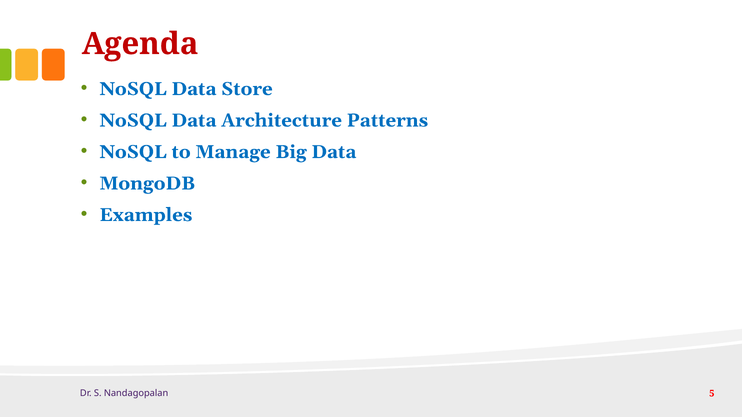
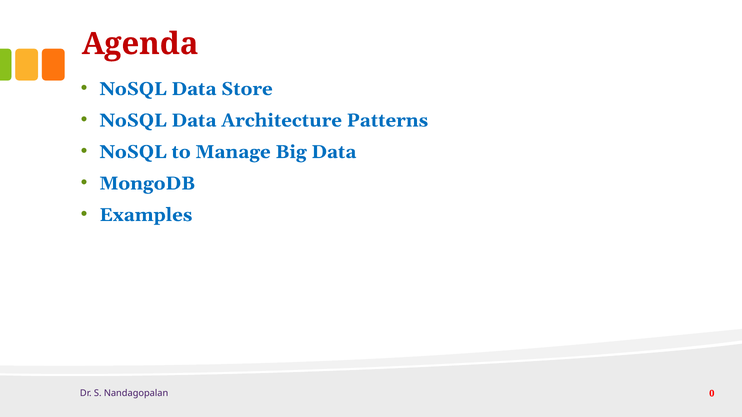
5: 5 -> 0
